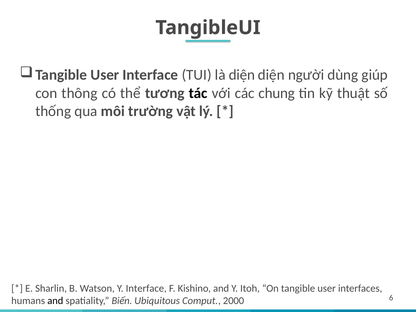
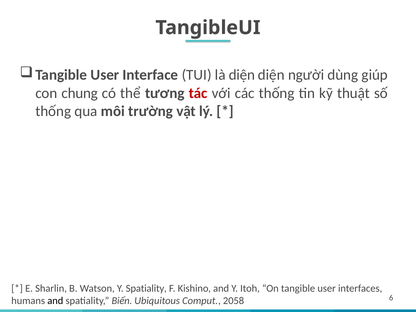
thông: thông -> chung
tác colour: black -> red
các chung: chung -> thống
Y Interface: Interface -> Spatiality
2000: 2000 -> 2058
